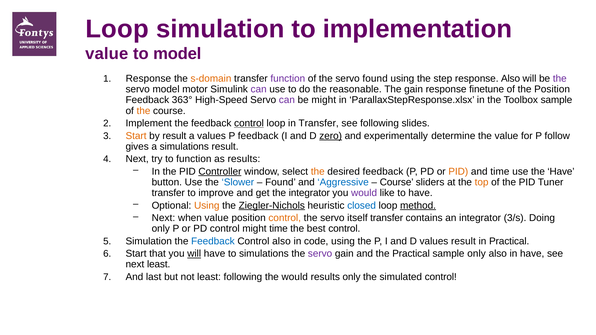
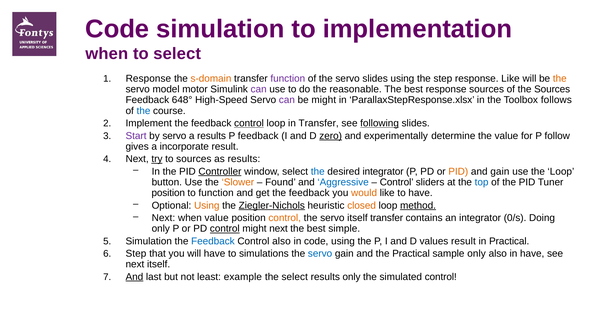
Loop at (117, 29): Loop -> Code
value at (107, 54): value -> when
to model: model -> select
servo found: found -> slides
response Also: Also -> Like
the at (560, 79) colour: purple -> orange
gain at (414, 89): gain -> best
response finetune: finetune -> sources
the Position: Position -> Sources
363°: 363° -> 648°
Toolbox sample: sample -> follows
the at (143, 111) colour: orange -> blue
following at (380, 123) underline: none -> present
Start at (136, 136) colour: orange -> purple
by result: result -> servo
a values: values -> results
a simulations: simulations -> incorporate
try underline: none -> present
to function: function -> sources
the at (318, 172) colour: orange -> blue
desired feedback: feedback -> integrator
and time: time -> gain
the Have: Have -> Loop
Slower colour: blue -> orange
Course at (397, 182): Course -> Control
top colour: orange -> blue
transfer at (168, 193): transfer -> position
to improve: improve -> function
get the integrator: integrator -> feedback
would at (364, 193) colour: purple -> orange
closed colour: blue -> orange
3/s: 3/s -> 0/s
control at (225, 229) underline: none -> present
might time: time -> next
best control: control -> simple
Start at (136, 254): Start -> Step
will at (194, 254) underline: present -> none
servo at (320, 254) colour: purple -> blue
next least: least -> itself
And at (134, 277) underline: none -> present
least following: following -> example
the would: would -> select
